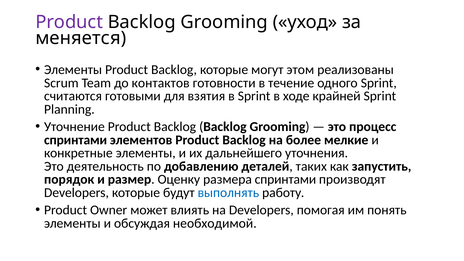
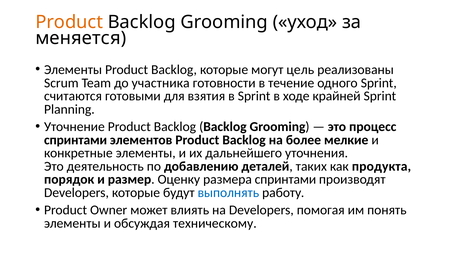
Product at (69, 22) colour: purple -> orange
этом: этом -> цель
контактов: контактов -> участника
запустить: запустить -> продукта
необходимой: необходимой -> техническому
